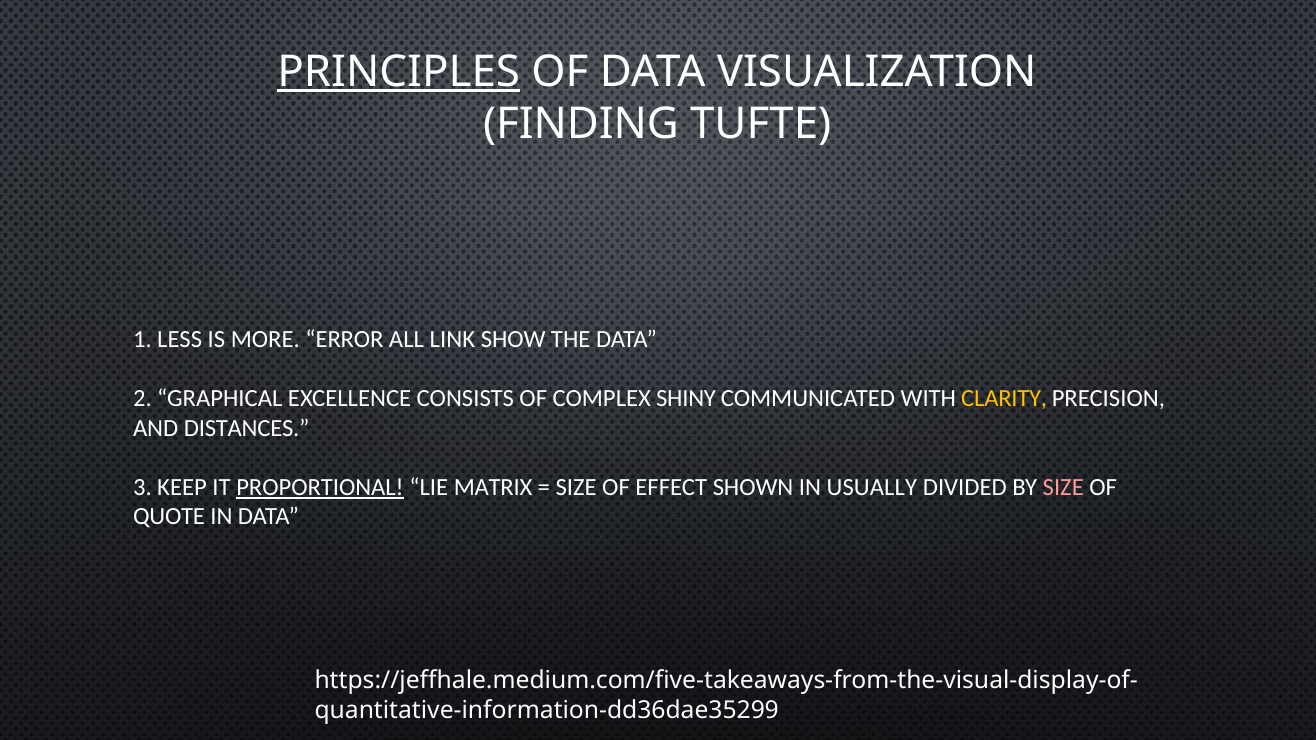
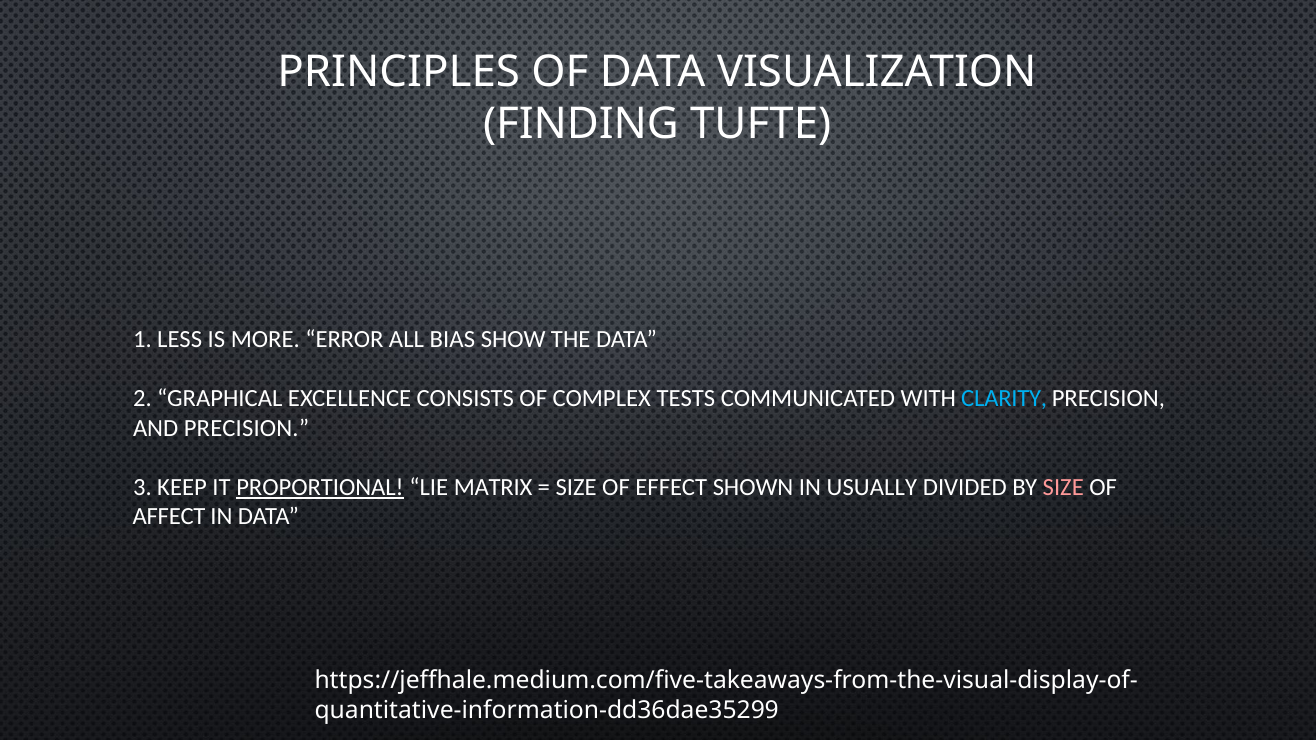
PRINCIPLES underline: present -> none
LINK: LINK -> BIAS
SHINY: SHINY -> TESTS
CLARITY colour: yellow -> light blue
AND DISTANCES: DISTANCES -> PRECISION
QUOTE: QUOTE -> AFFECT
